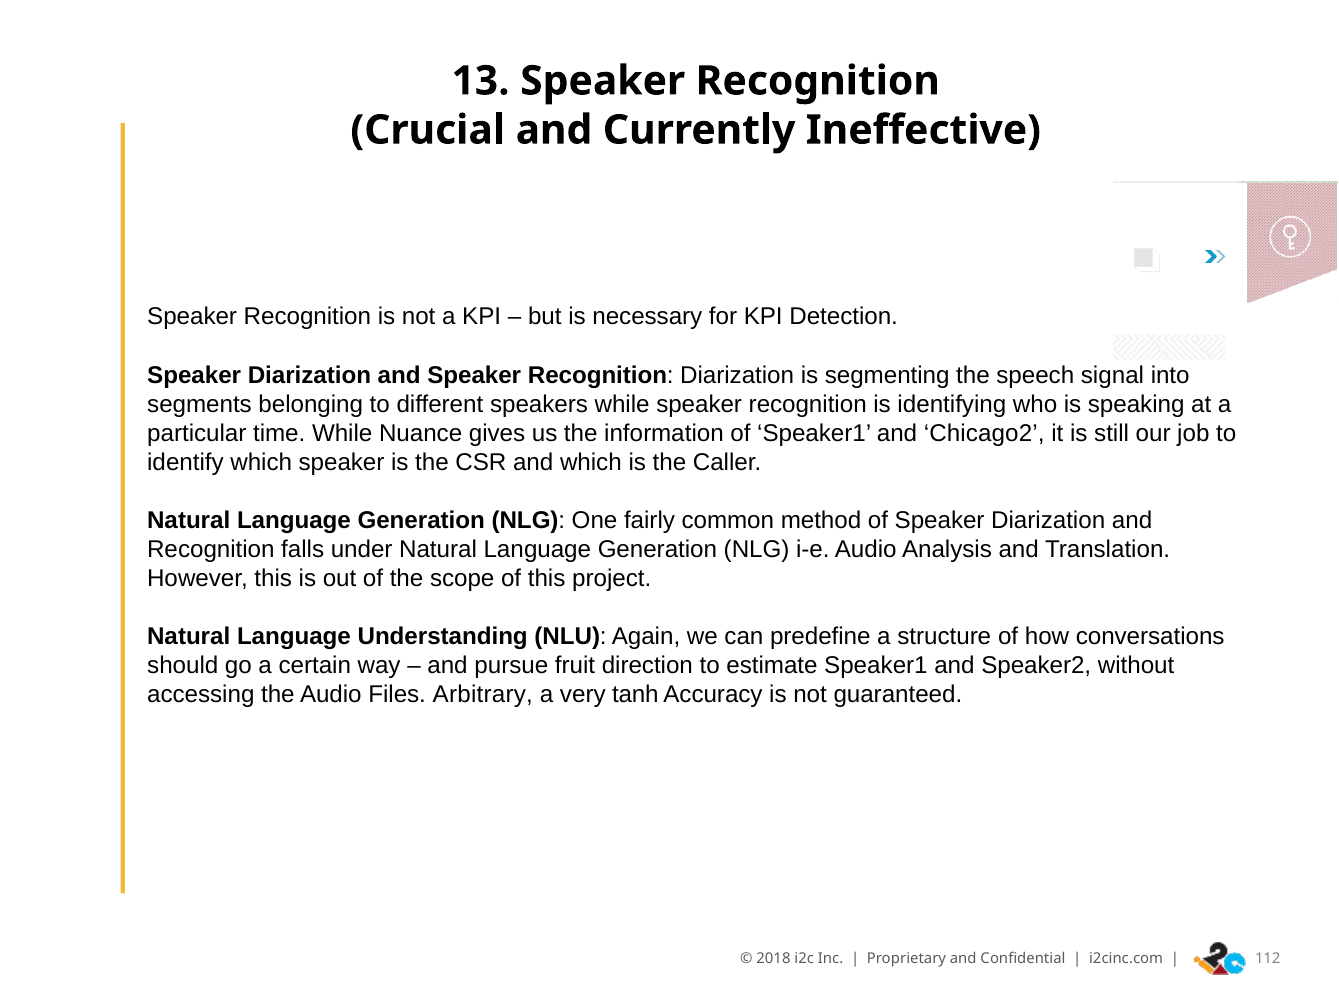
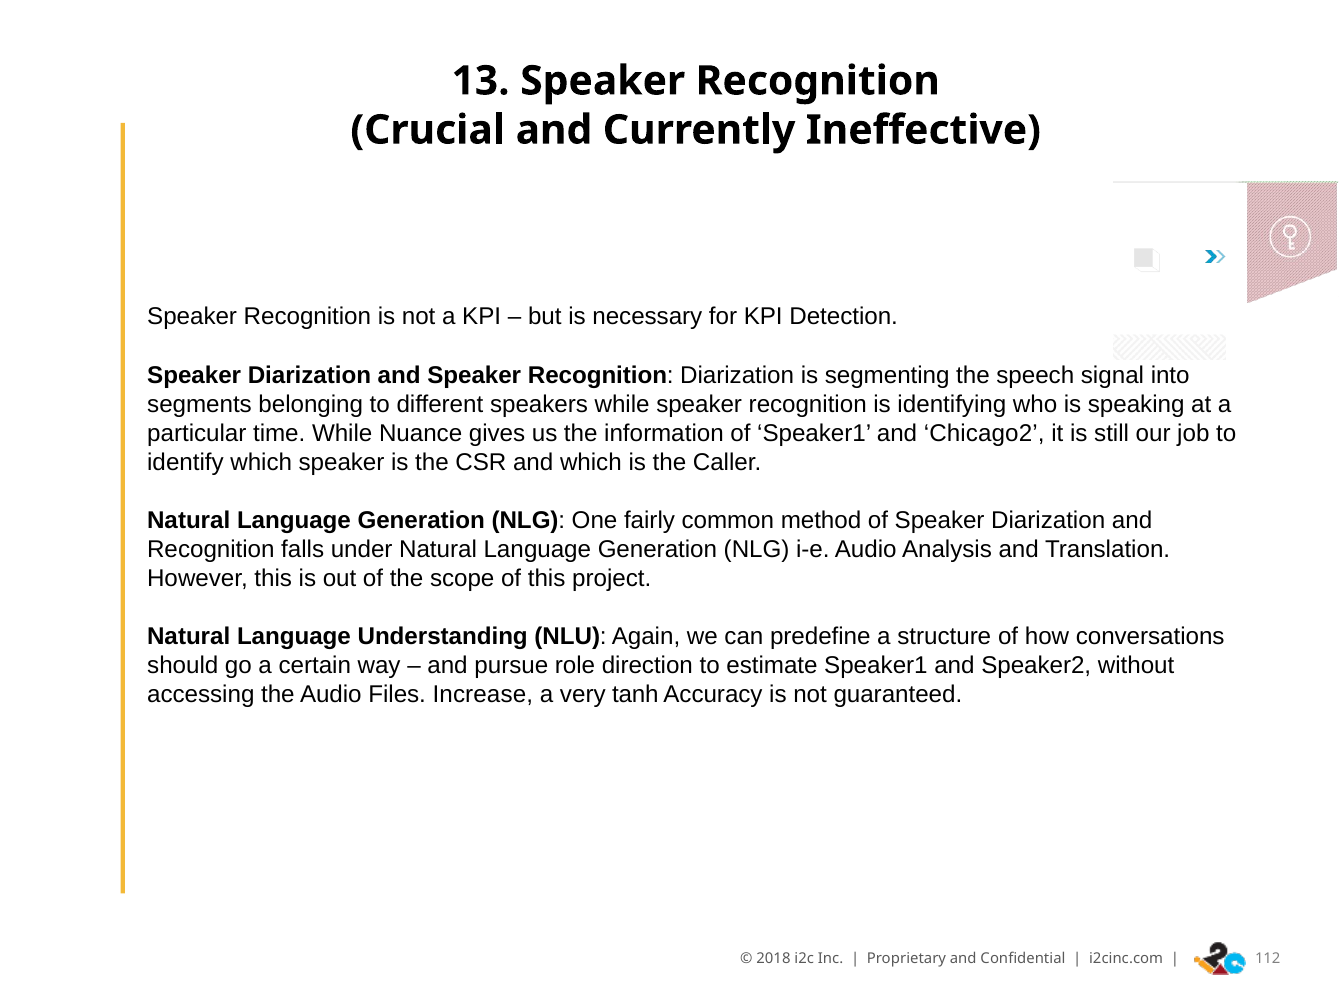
fruit: fruit -> role
Arbitrary: Arbitrary -> Increase
